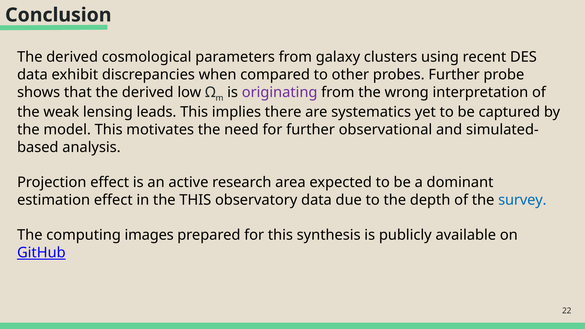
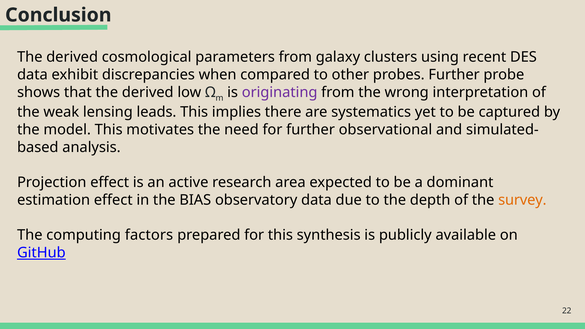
the THIS: THIS -> BIAS
survey colour: blue -> orange
images: images -> factors
